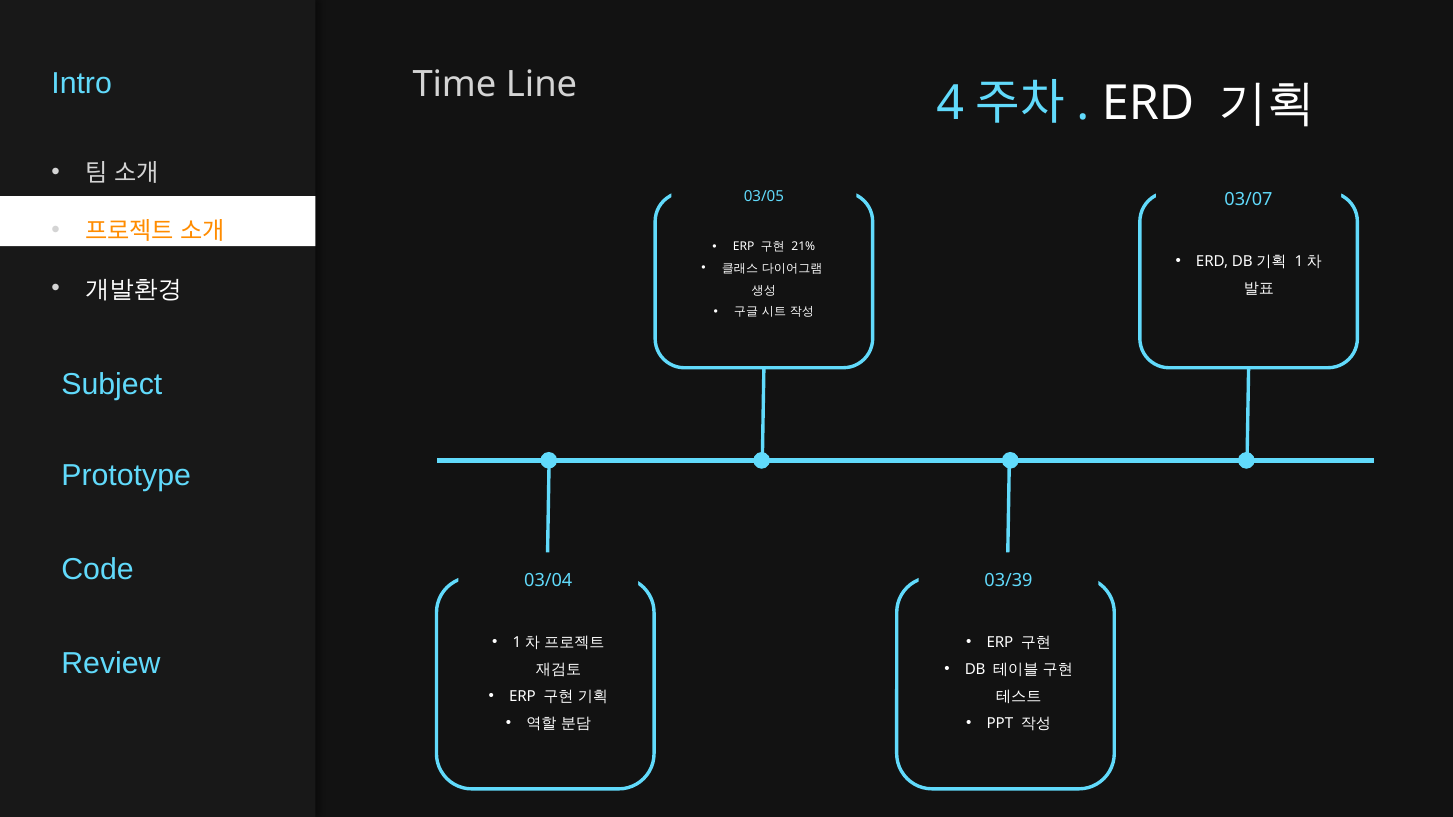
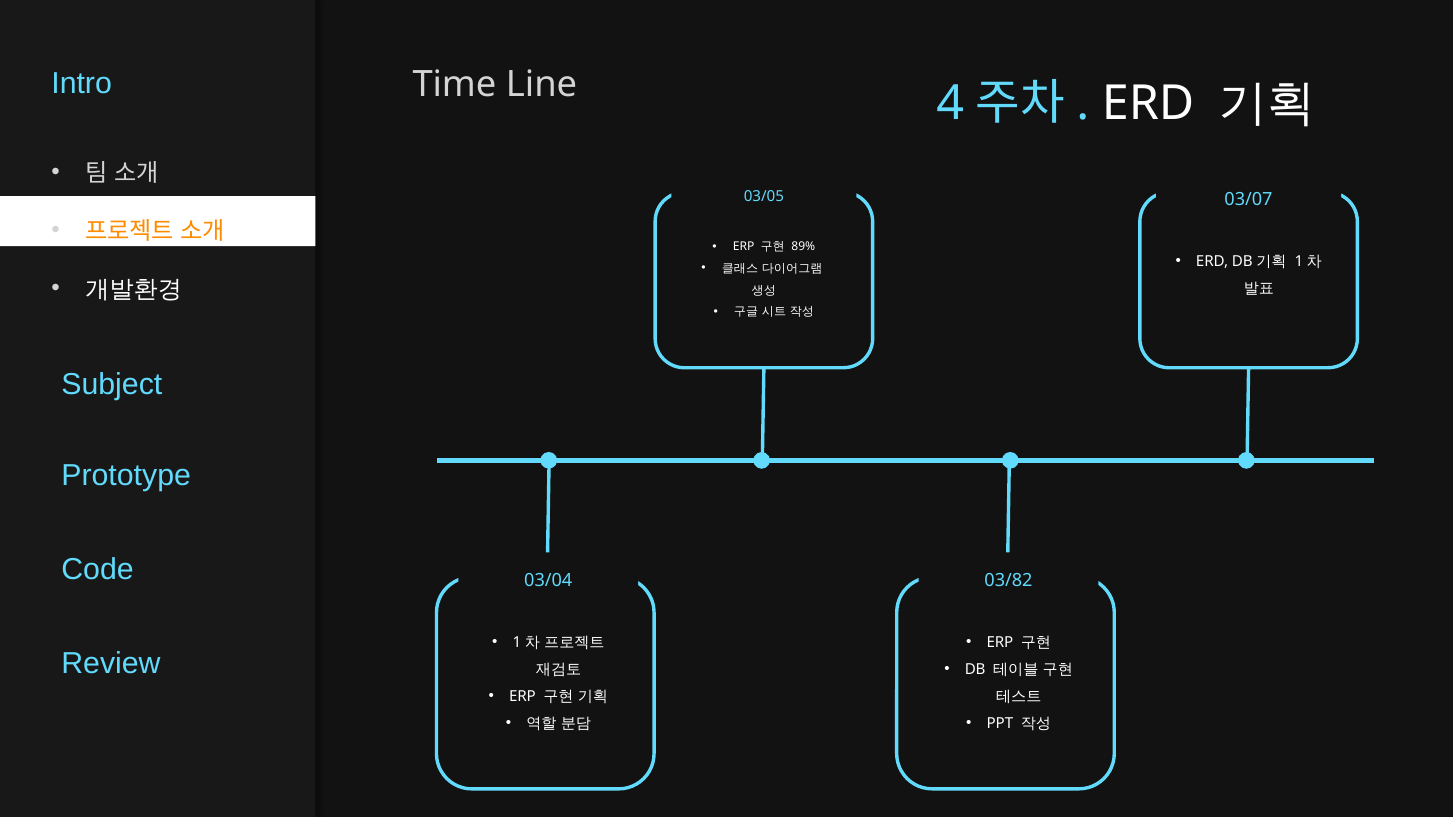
21%: 21% -> 89%
03/39: 03/39 -> 03/82
